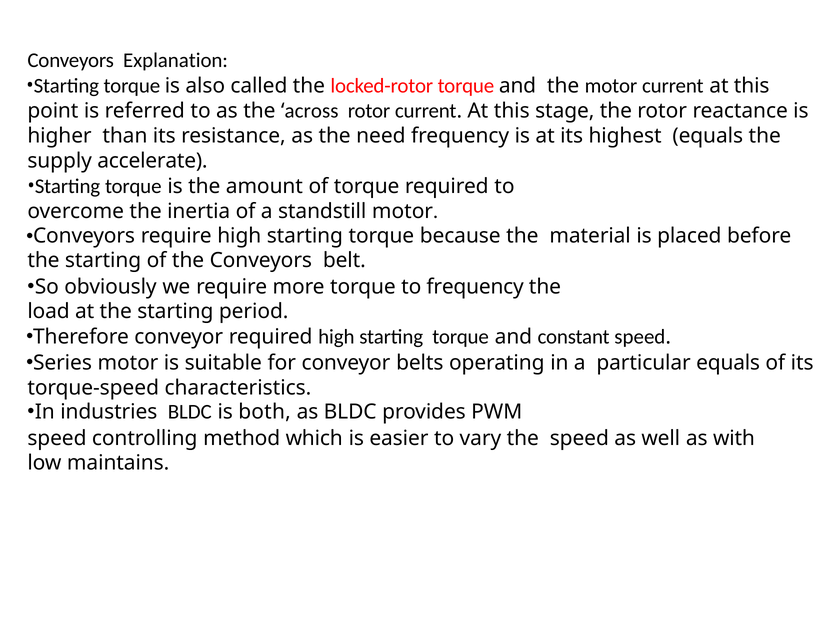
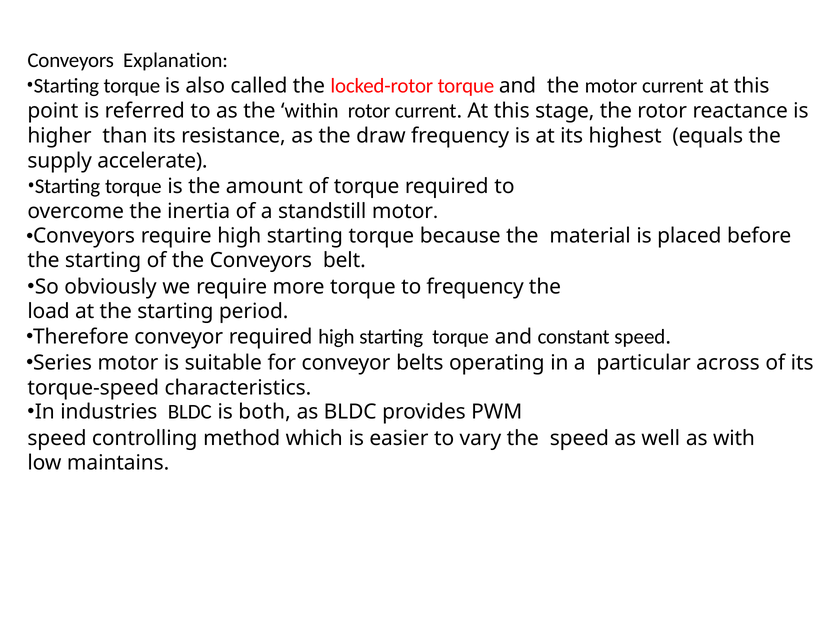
across: across -> within
need: need -> draw
particular equals: equals -> across
